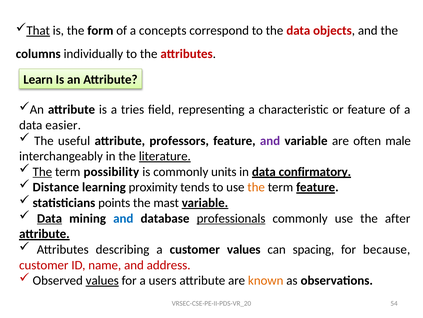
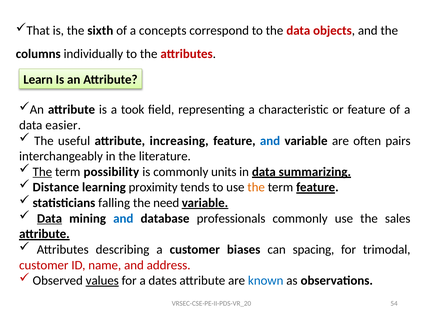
That underline: present -> none
form: form -> sixth
tries: tries -> took
professors: professors -> increasing
and at (270, 140) colour: purple -> blue
male: male -> pairs
literature underline: present -> none
confirmatory: confirmatory -> summarizing
points: points -> falling
mast: mast -> need
professionals underline: present -> none
after: after -> sales
customer values: values -> biases
because: because -> trimodal
users: users -> dates
known colour: orange -> blue
